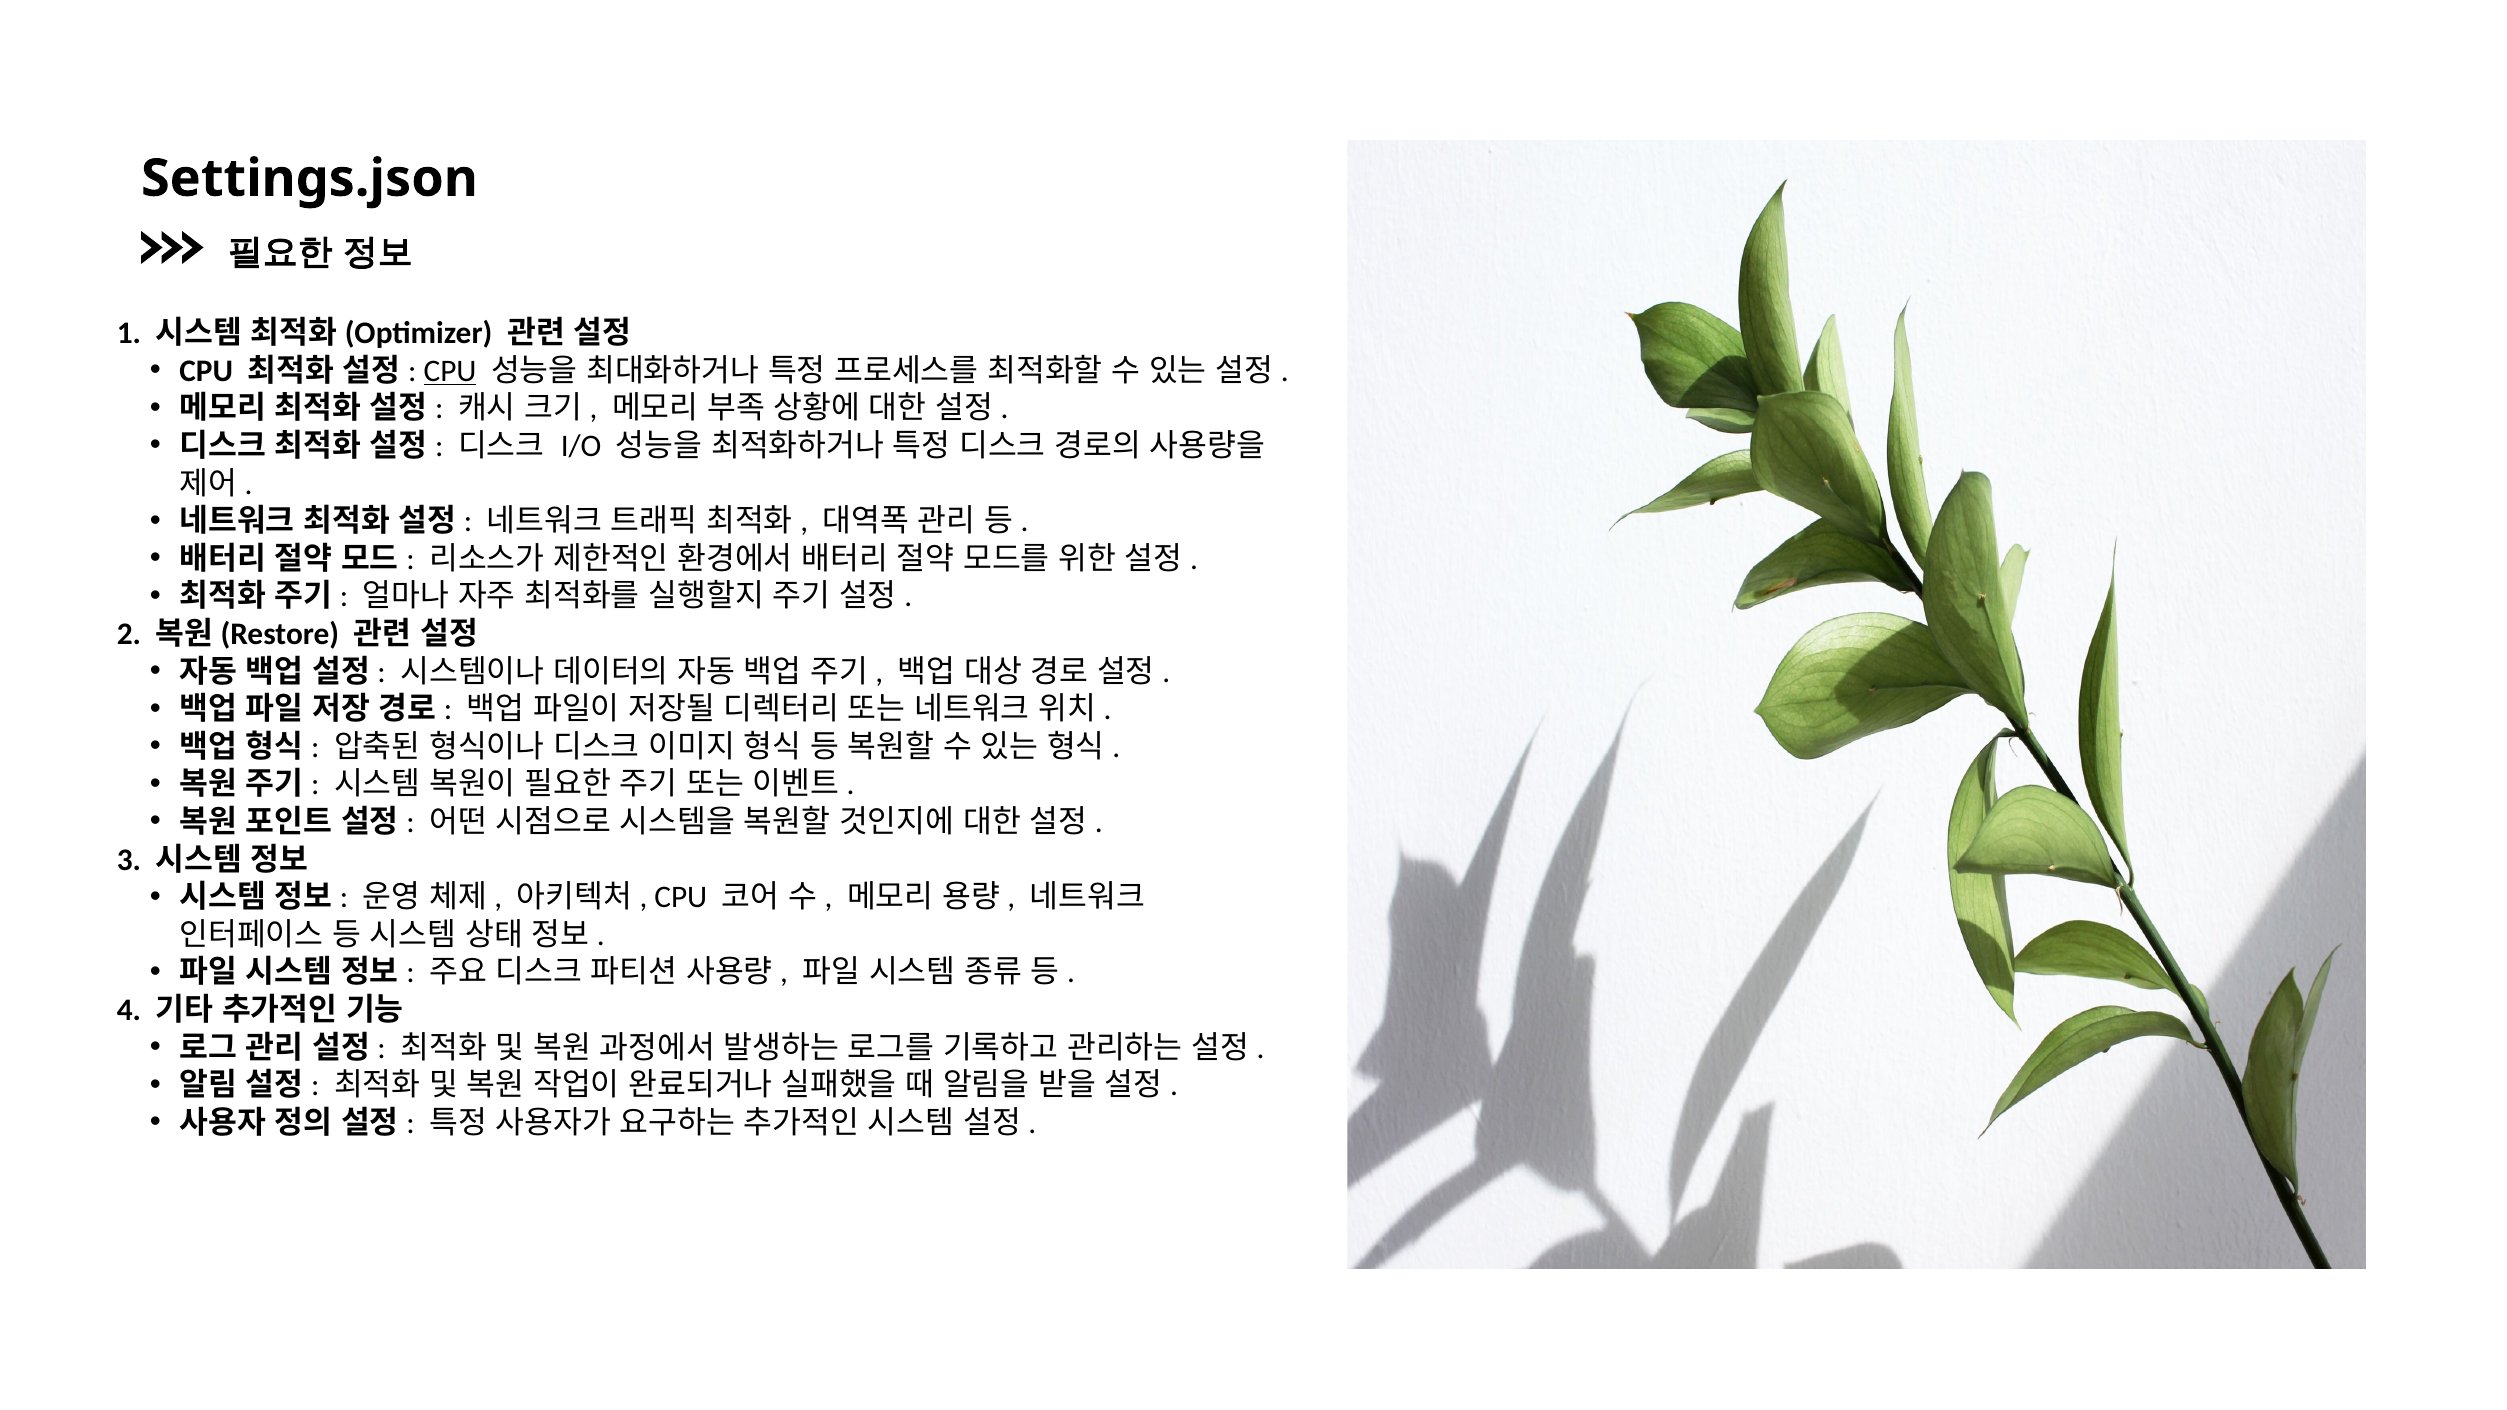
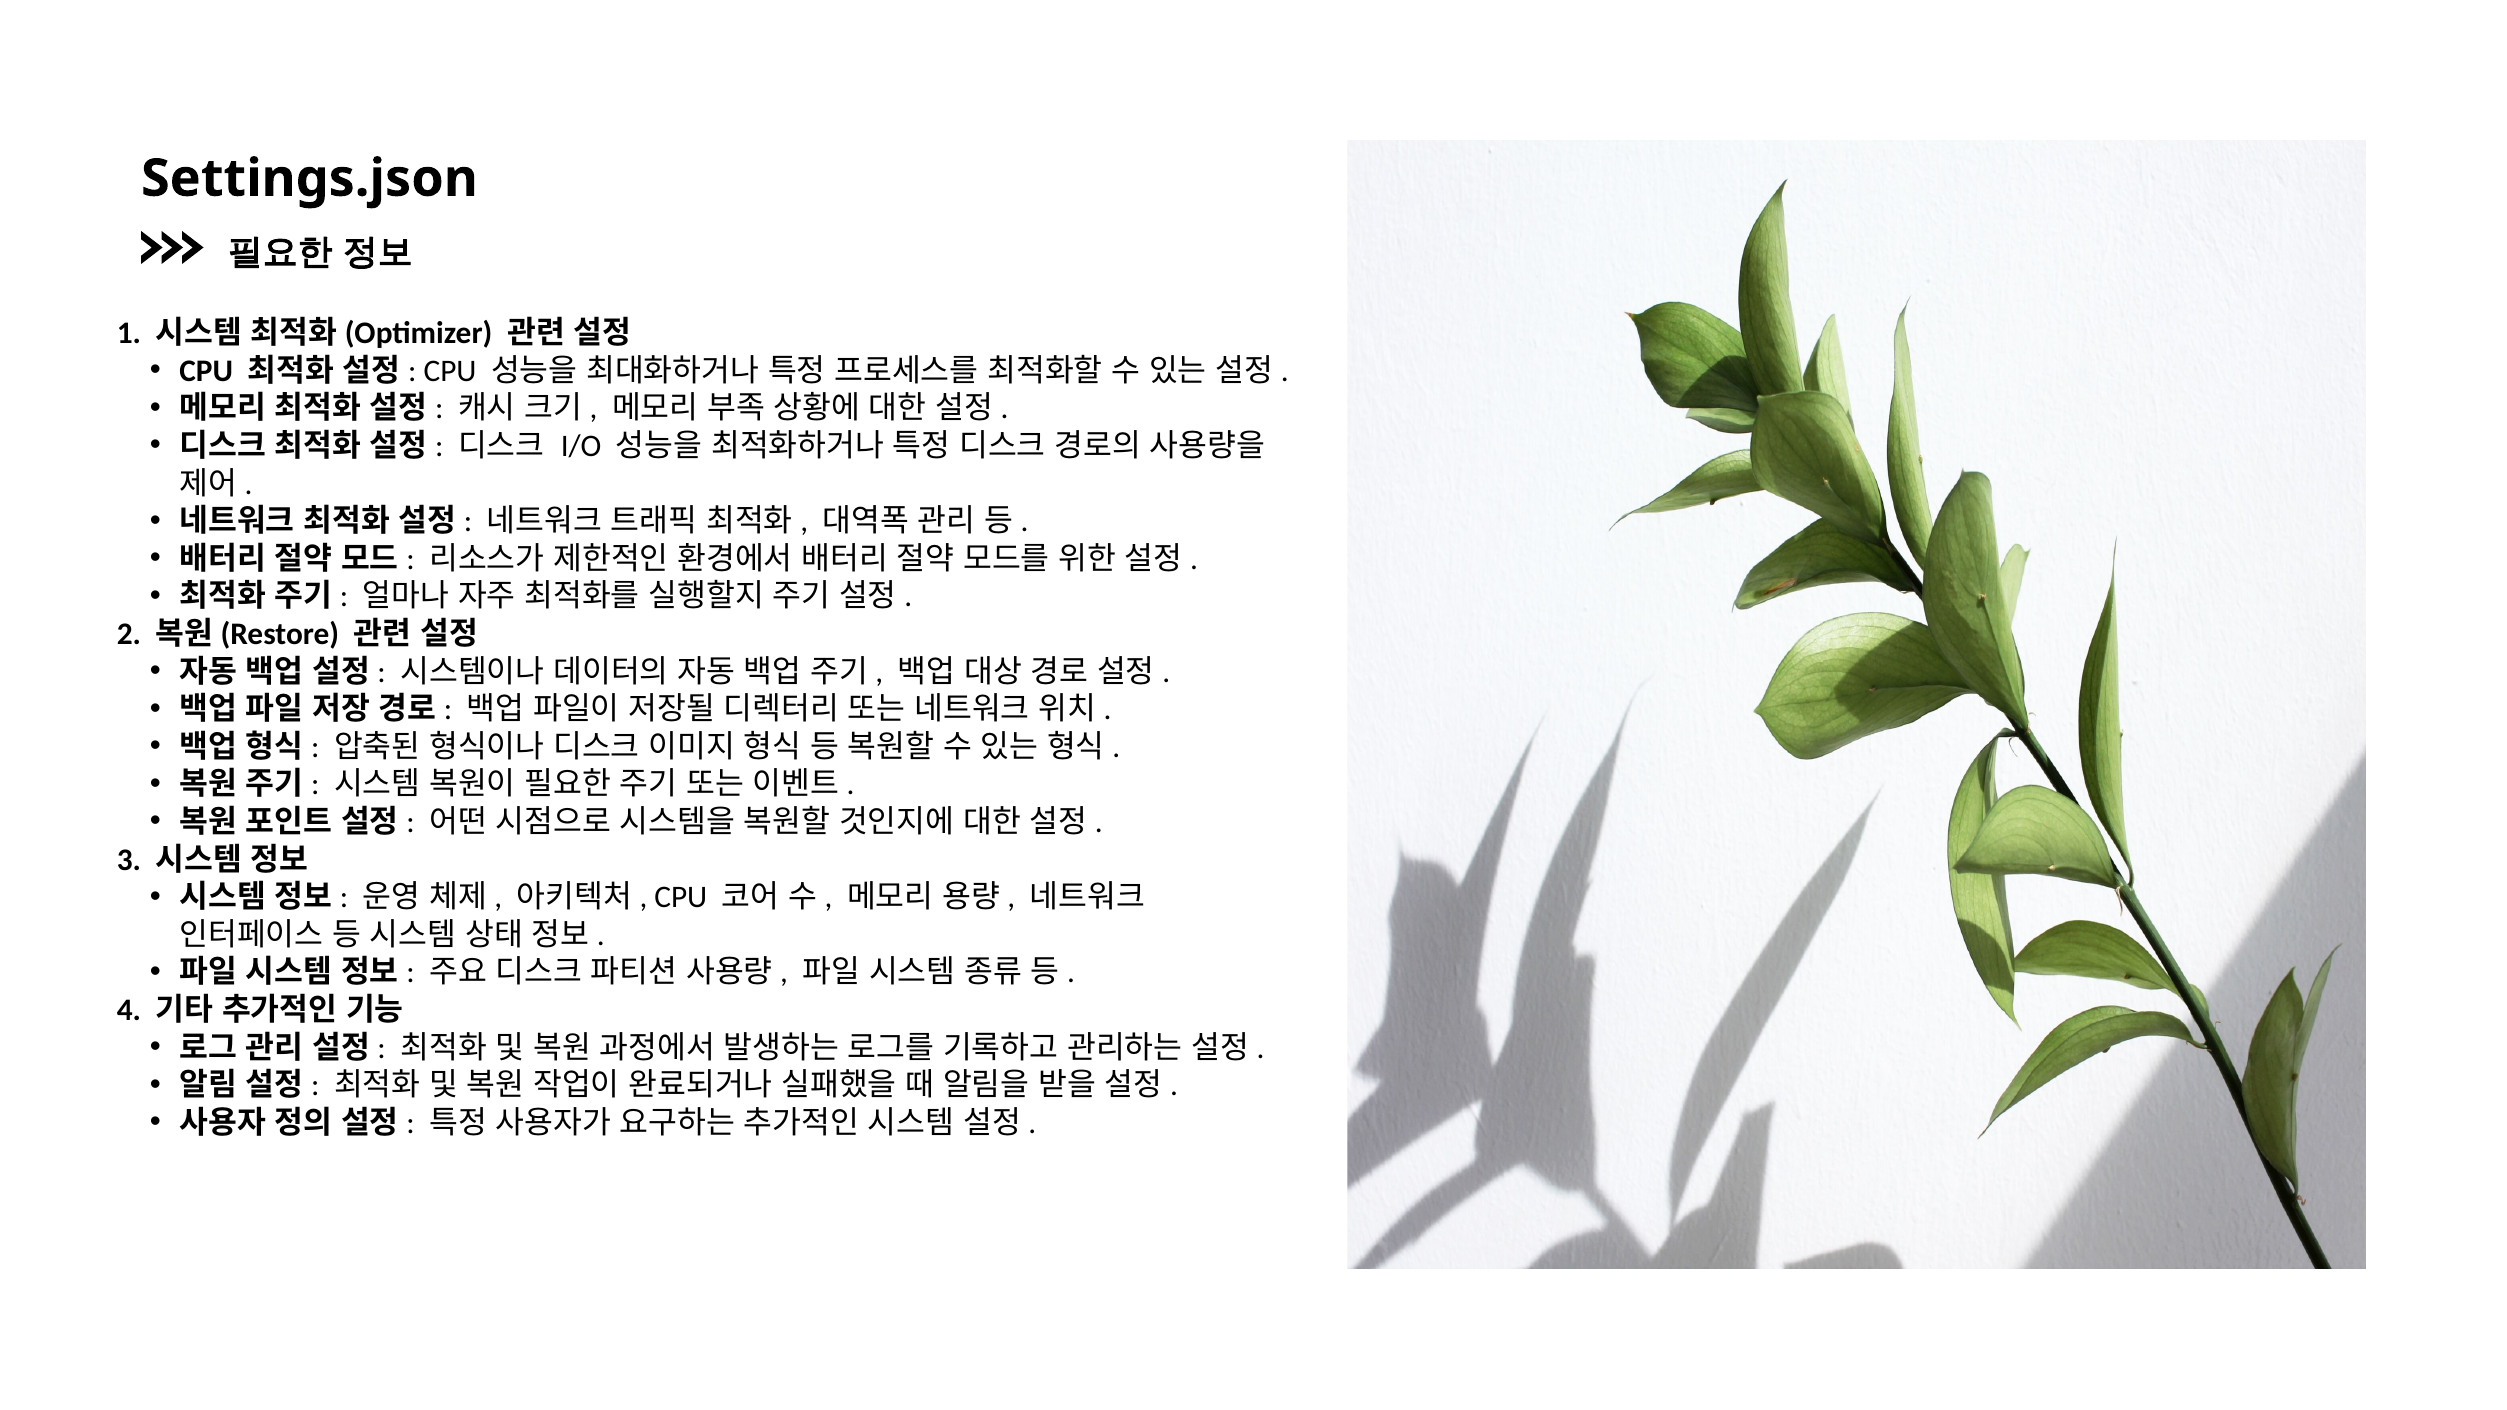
CPU at (450, 371) underline: present -> none
